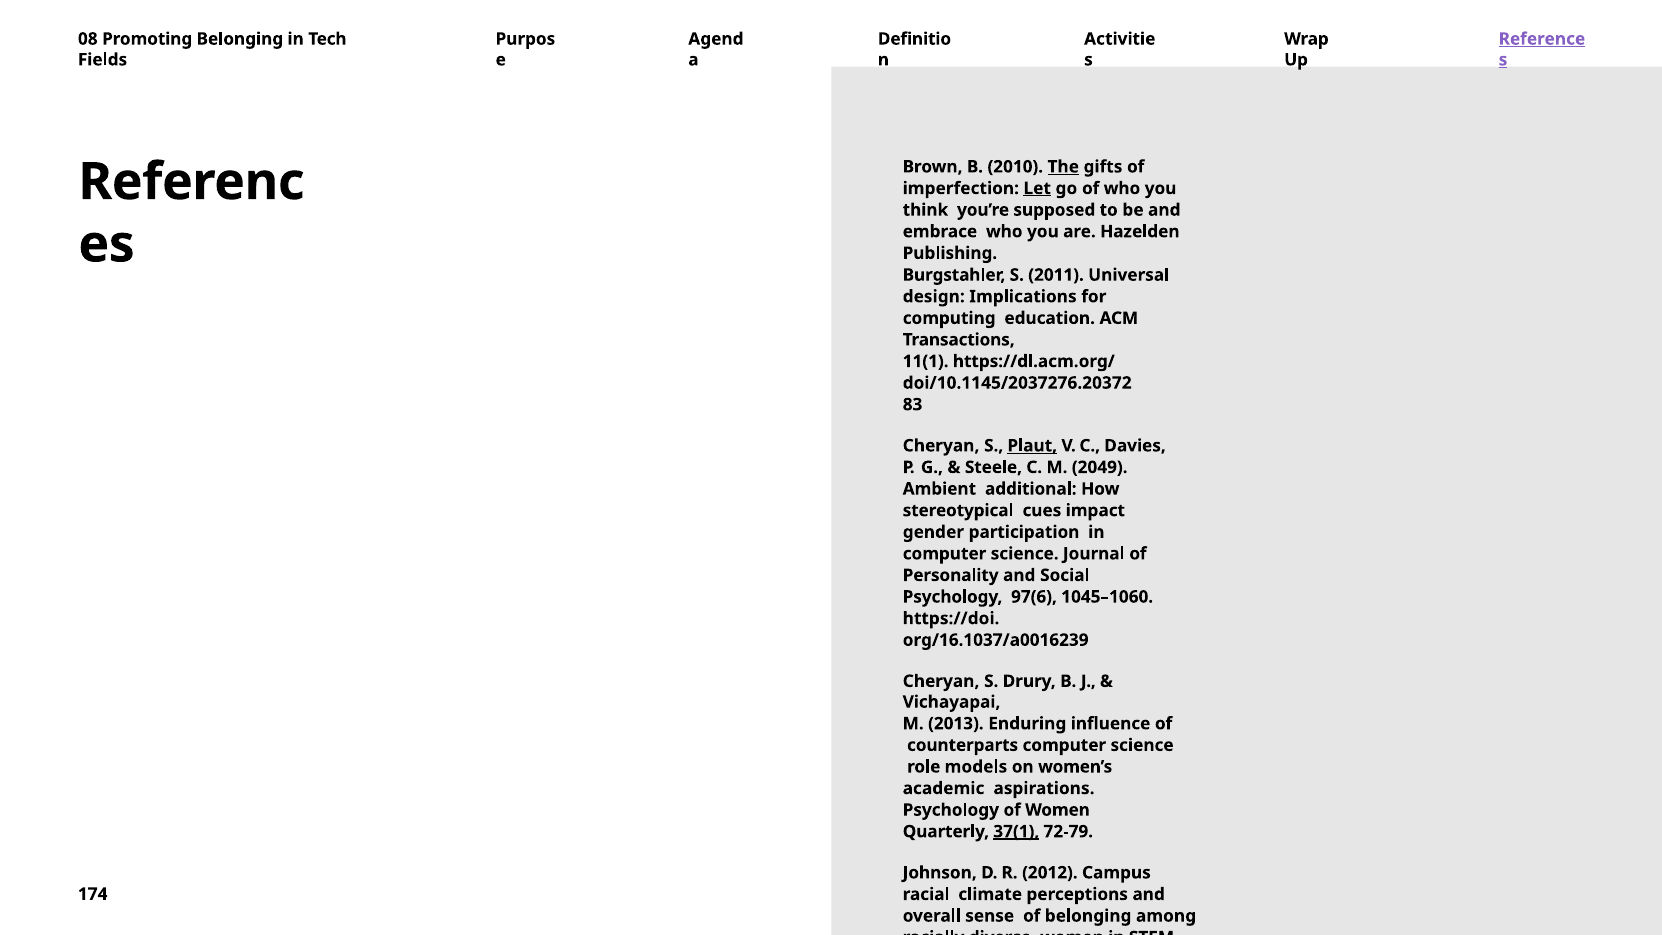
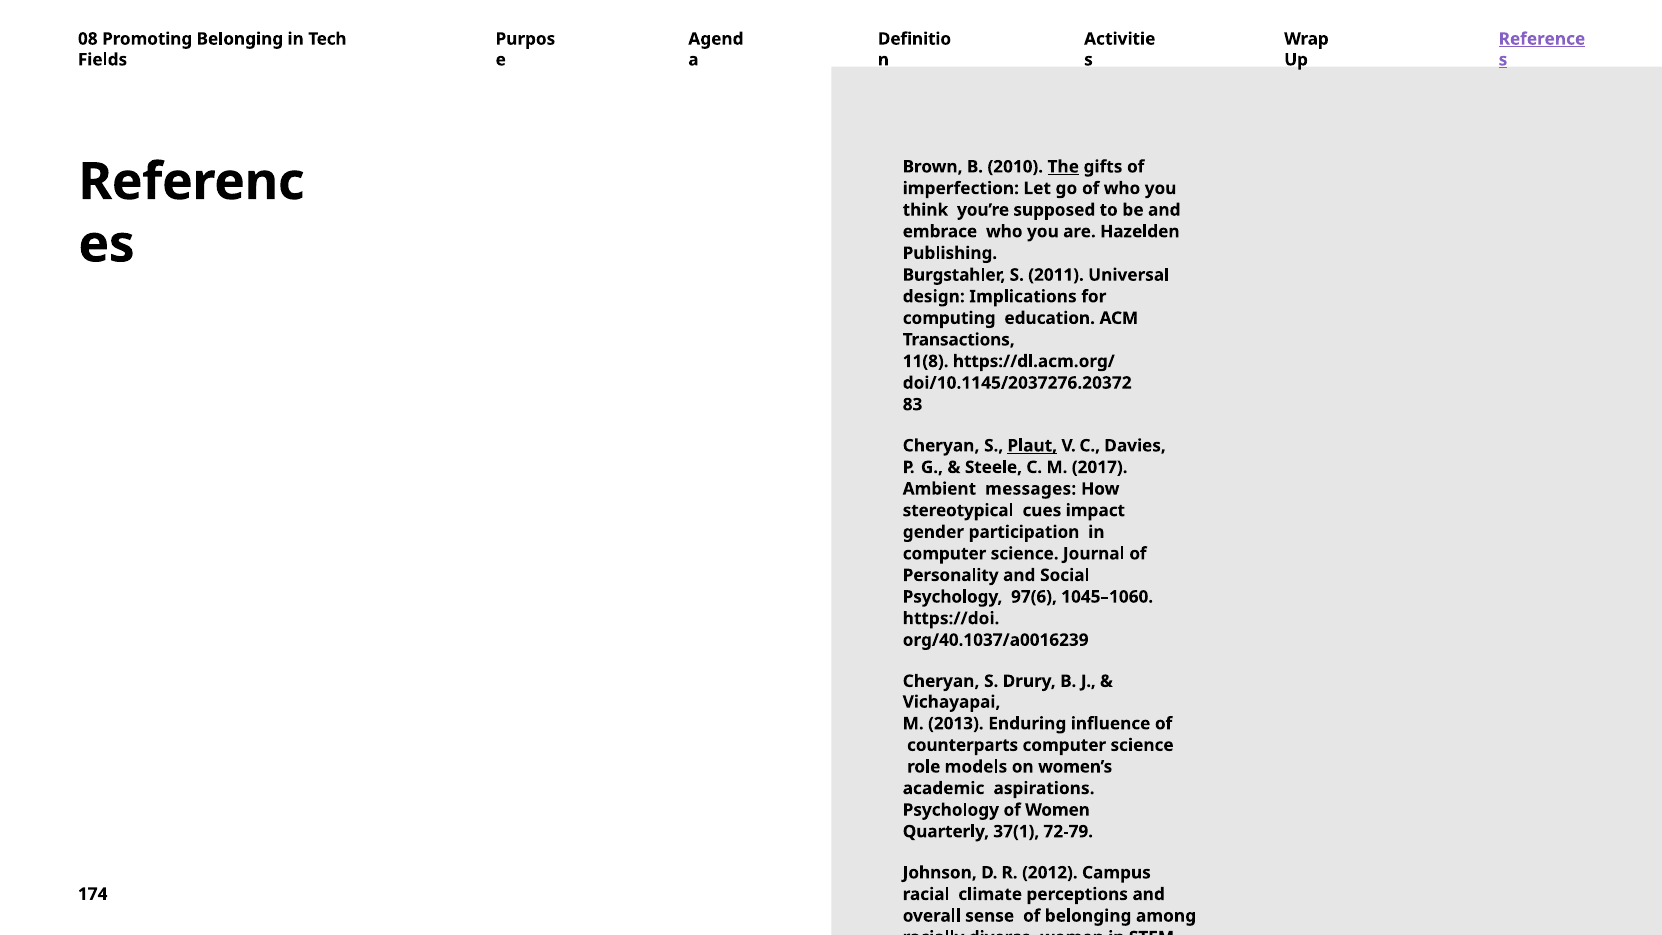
Let underline: present -> none
11(1: 11(1 -> 11(8
2049: 2049 -> 2017
additional: additional -> messages
org/16.1037/a0016239: org/16.1037/a0016239 -> org/40.1037/a0016239
37(1 underline: present -> none
